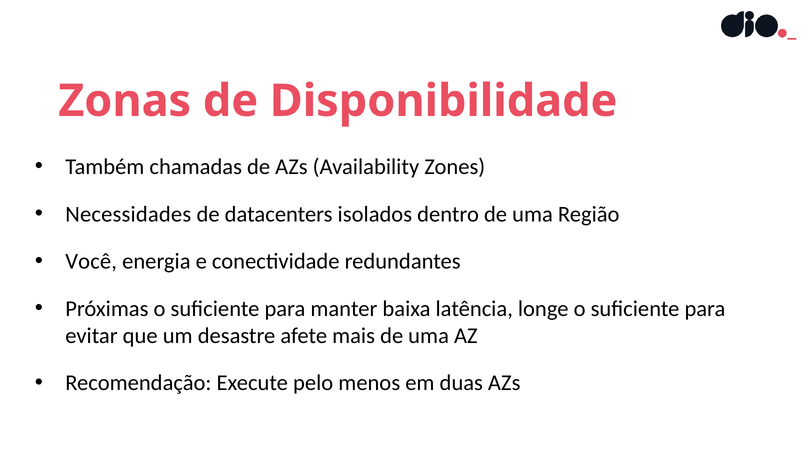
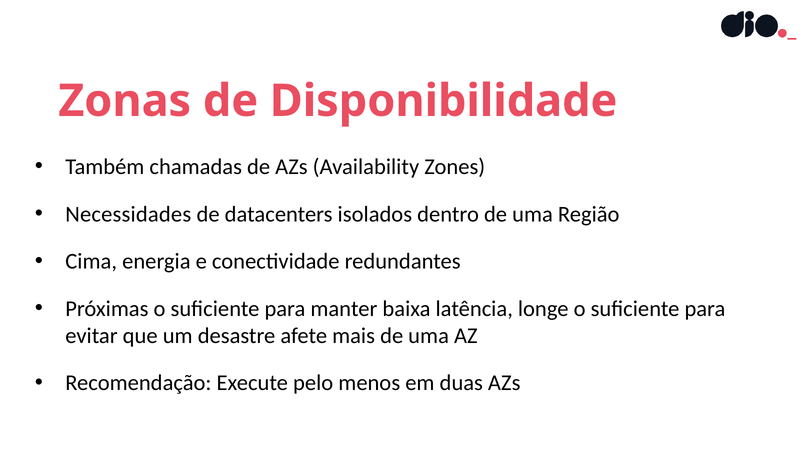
Você: Você -> Cima
